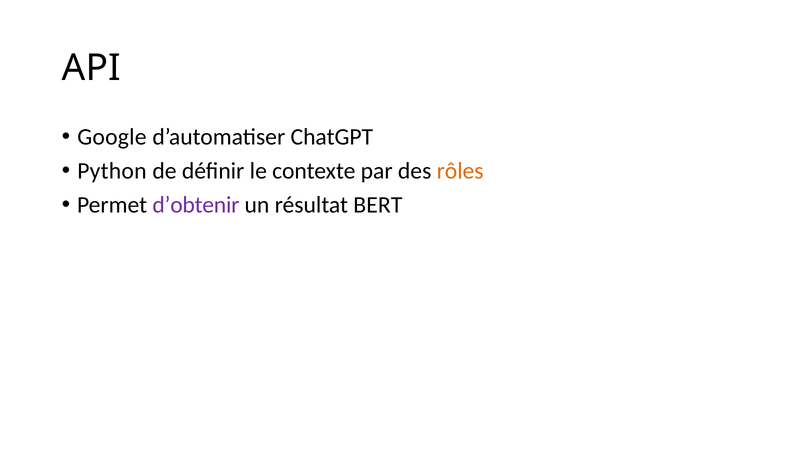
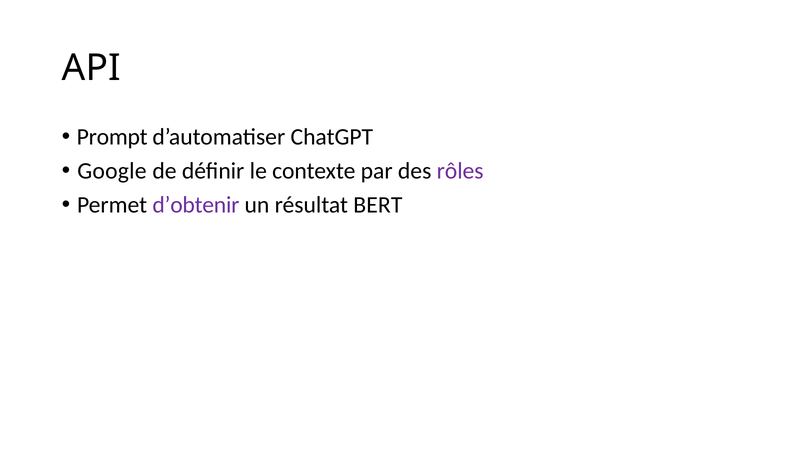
Google: Google -> Prompt
Python: Python -> Google
rôles colour: orange -> purple
